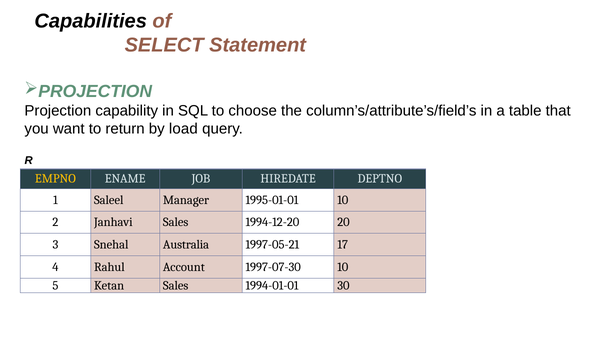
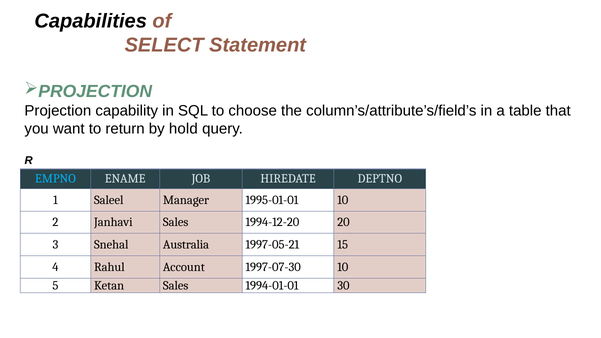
load: load -> hold
EMPNO colour: yellow -> light blue
17: 17 -> 15
